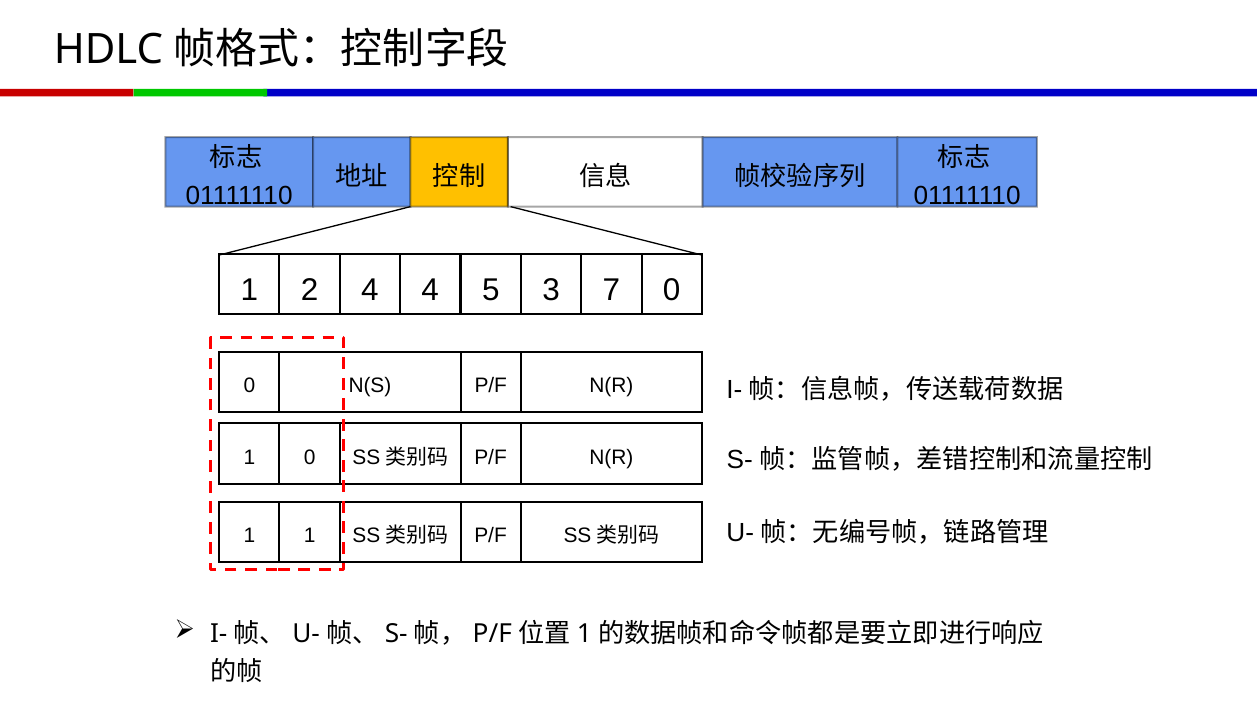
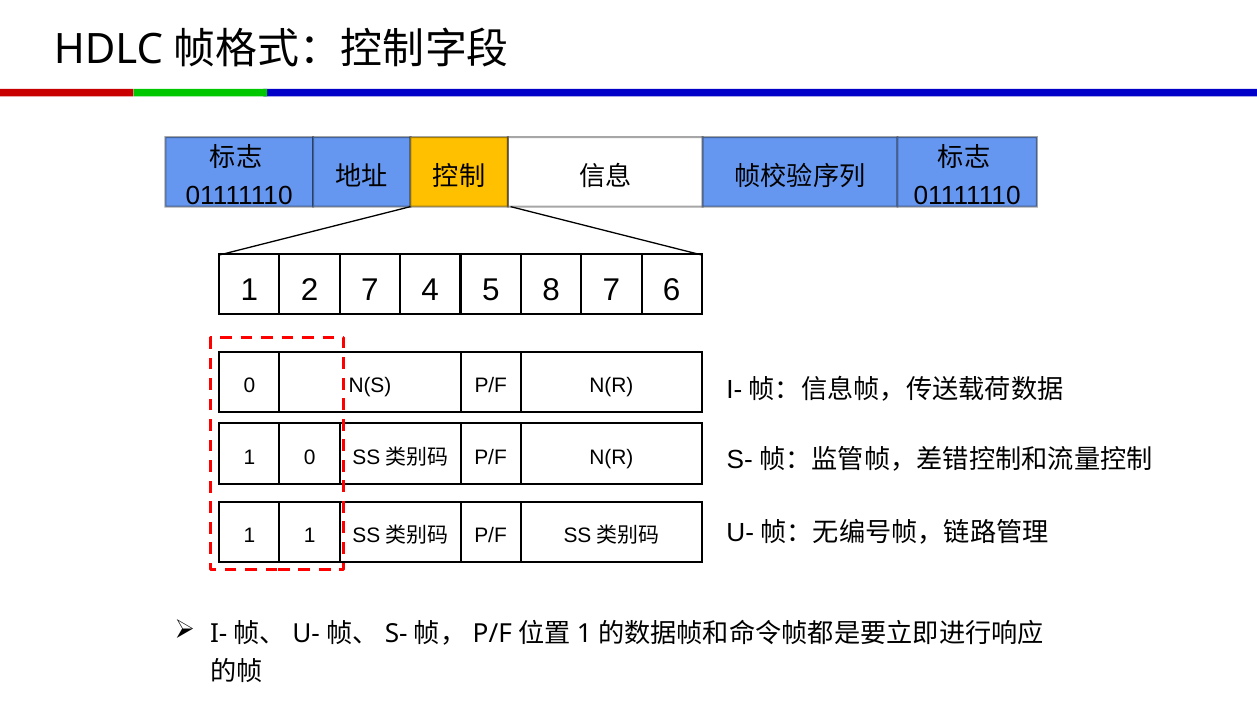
2 4: 4 -> 7
3: 3 -> 8
7 0: 0 -> 6
